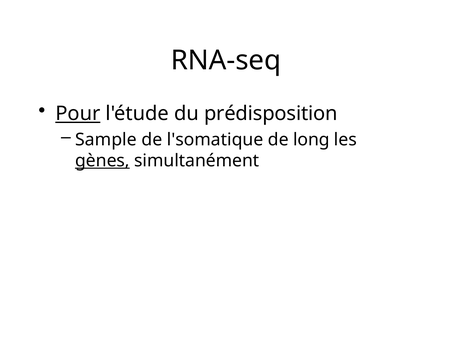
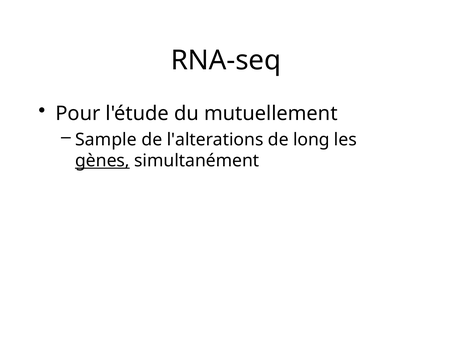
Pour underline: present -> none
prédisposition: prédisposition -> mutuellement
l'somatique: l'somatique -> l'alterations
